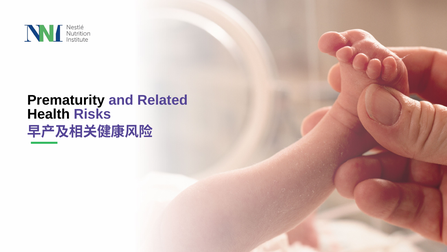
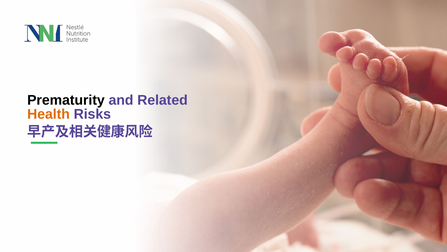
Health colour: black -> orange
